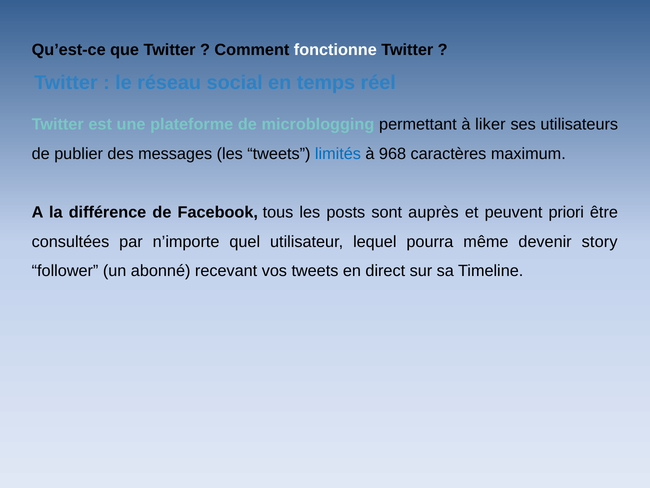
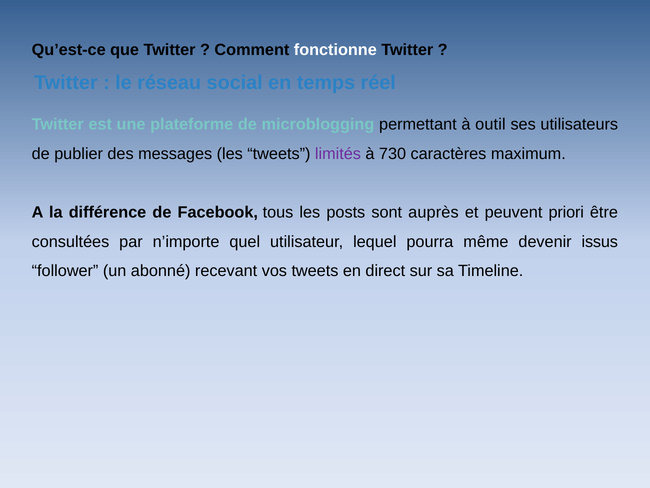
liker: liker -> outil
limités colour: blue -> purple
968: 968 -> 730
story: story -> issus
